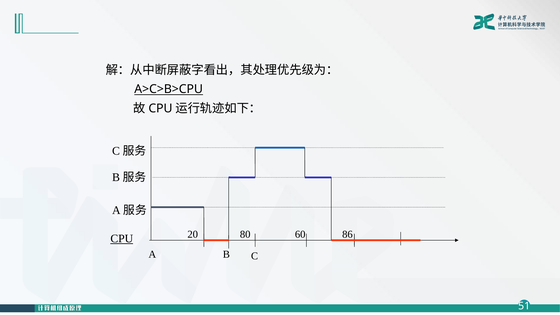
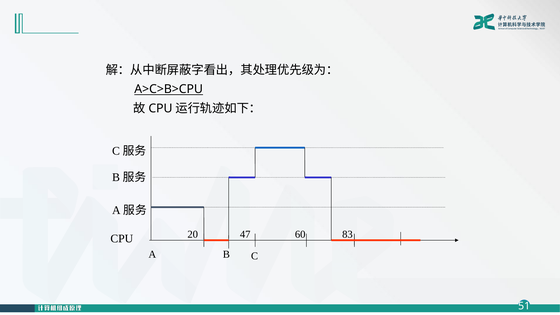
80: 80 -> 47
86: 86 -> 83
CPU at (122, 239) underline: present -> none
